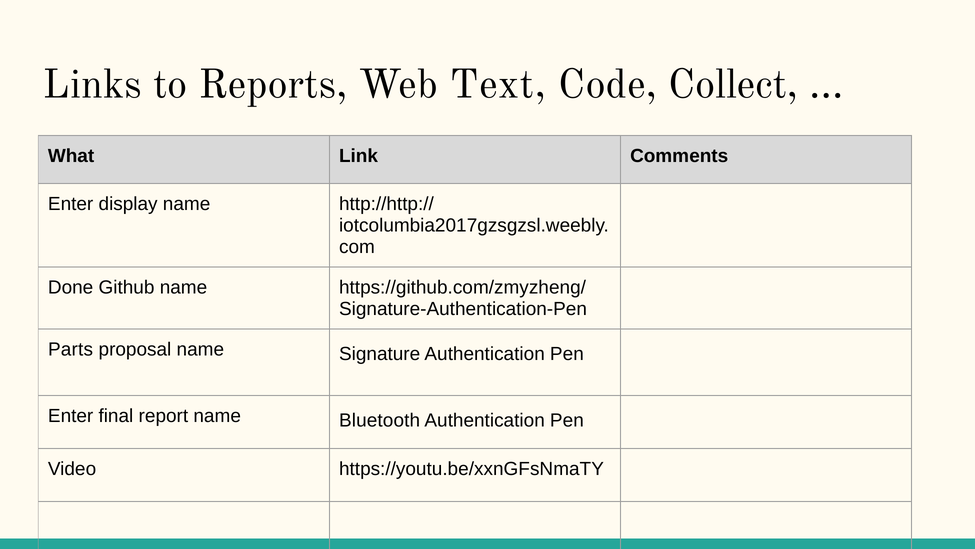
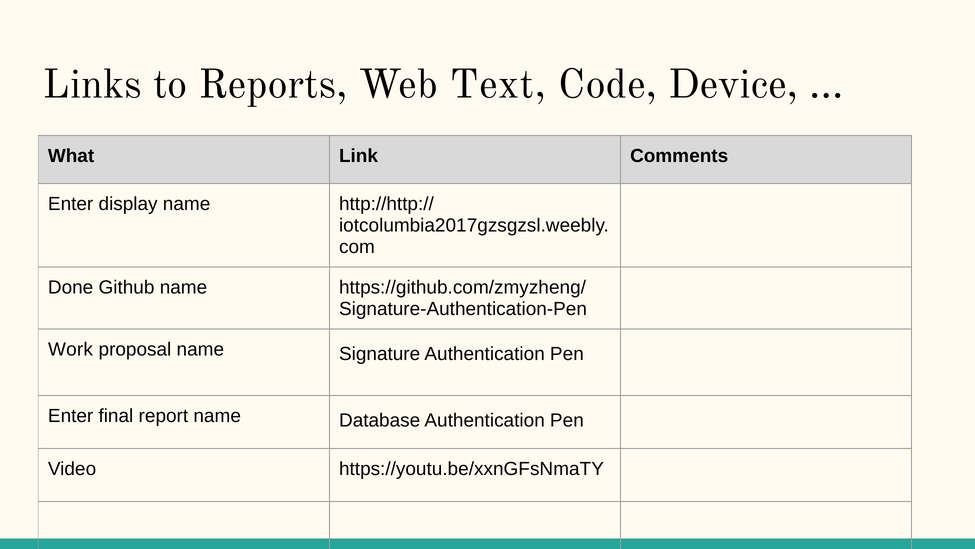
Collect: Collect -> Device
Parts: Parts -> Work
Bluetooth: Bluetooth -> Database
